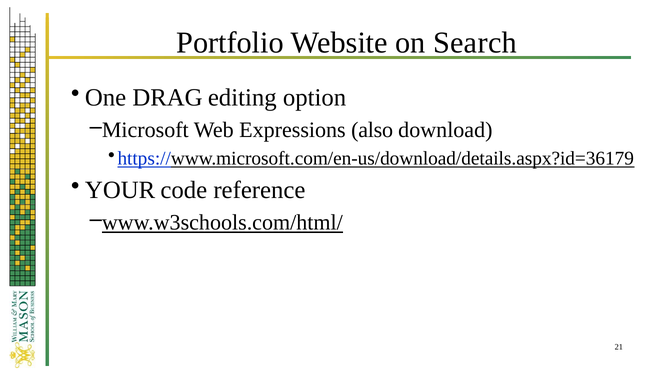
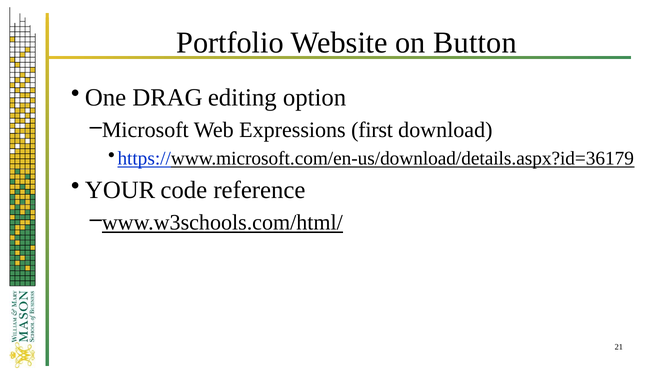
Search: Search -> Button
also: also -> first
